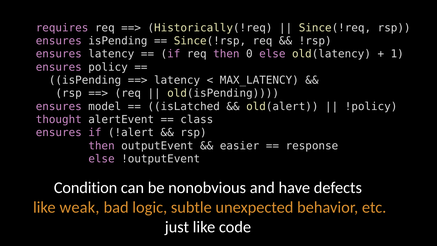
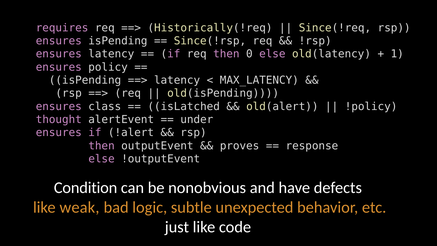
model: model -> class
class: class -> under
easier: easier -> proves
